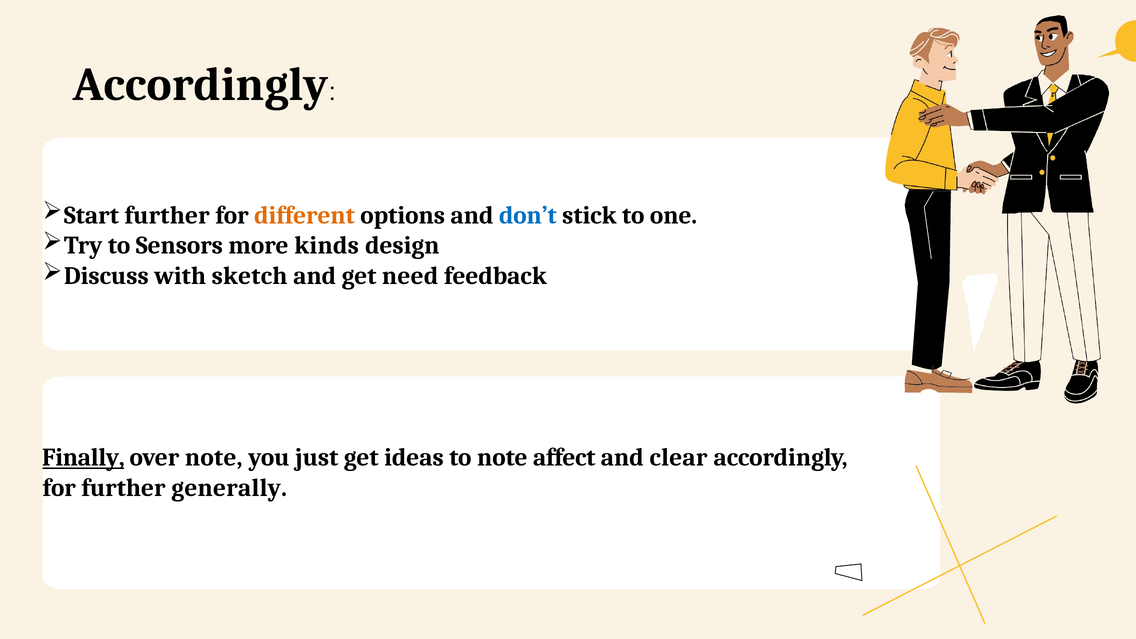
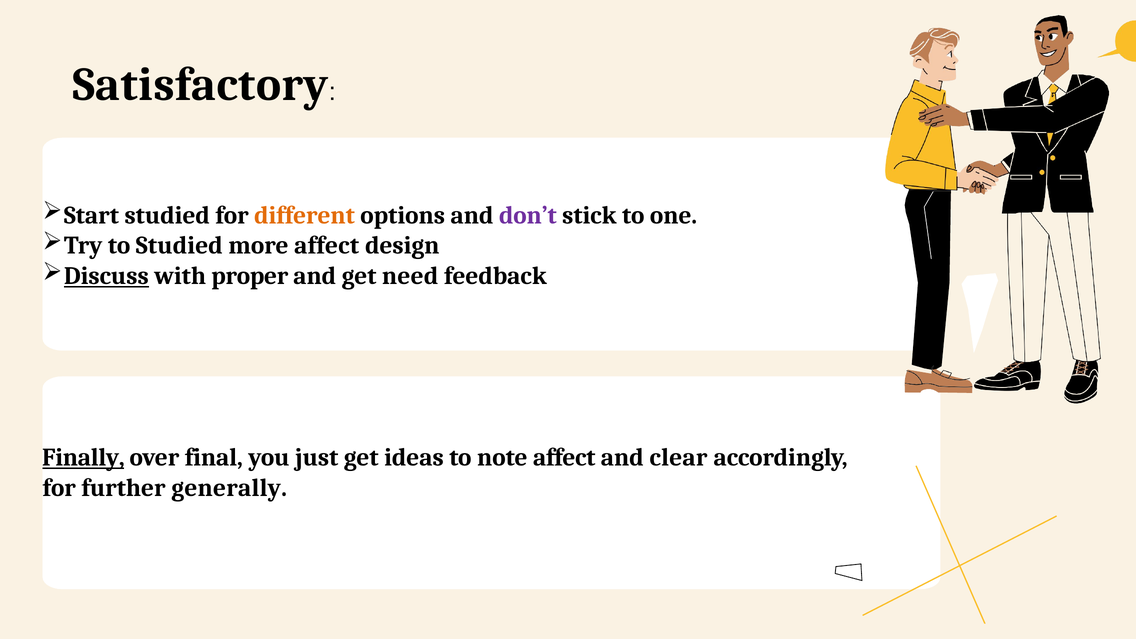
Accordingly at (201, 84): Accordingly -> Satisfactory
Start further: further -> studied
don’t colour: blue -> purple
to Sensors: Sensors -> Studied
more kinds: kinds -> affect
Discuss underline: none -> present
sketch: sketch -> proper
over note: note -> final
